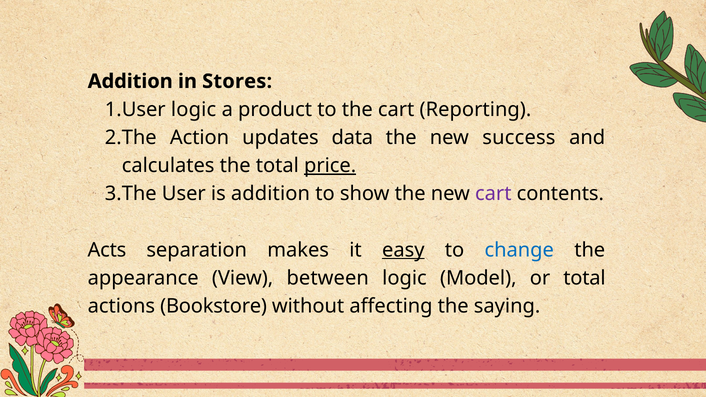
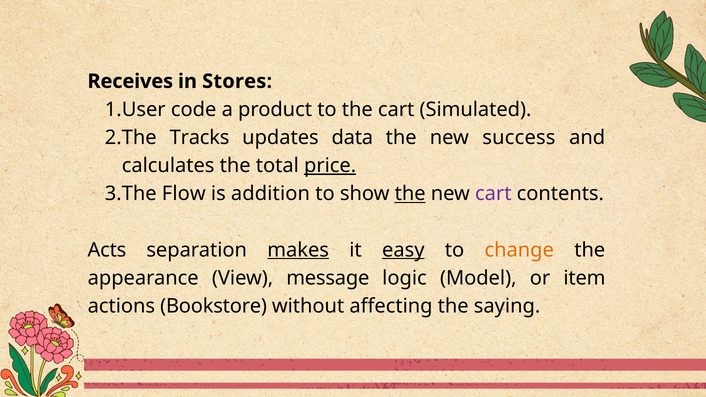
Addition at (130, 81): Addition -> Receives
logic at (194, 109): logic -> code
Reporting: Reporting -> Simulated
Action: Action -> Tracks
User: User -> Flow
the at (410, 194) underline: none -> present
makes underline: none -> present
change colour: blue -> orange
between: between -> message
or total: total -> item
